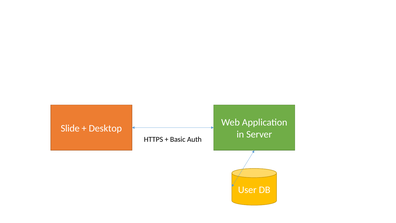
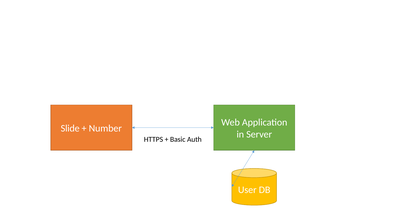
Desktop: Desktop -> Number
